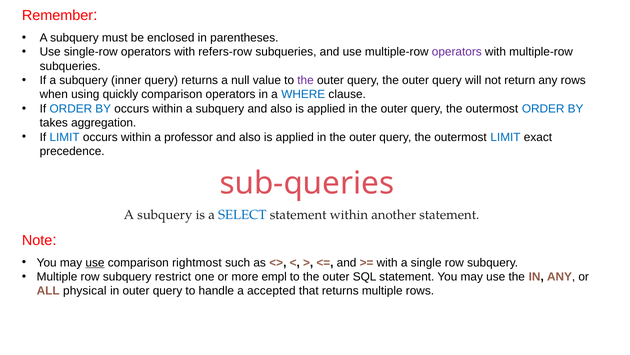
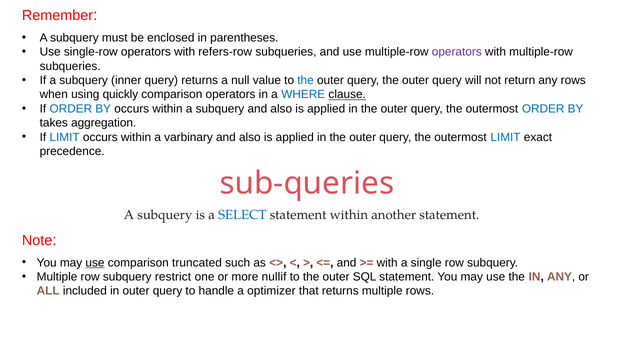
the at (306, 80) colour: purple -> blue
clause underline: none -> present
professor: professor -> varbinary
rightmost: rightmost -> truncated
empl: empl -> nullif
physical: physical -> included
accepted: accepted -> optimizer
